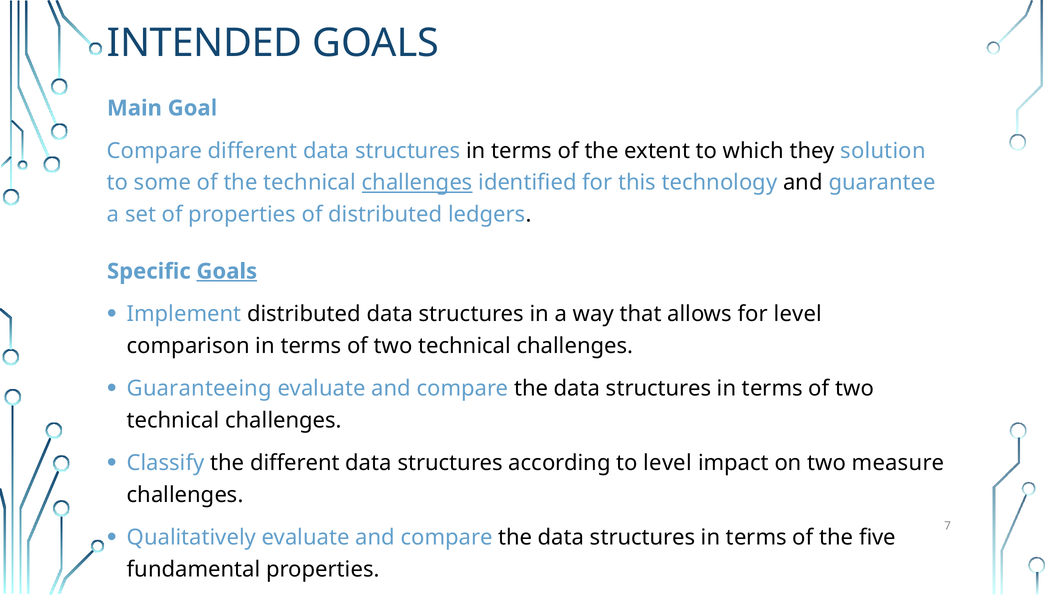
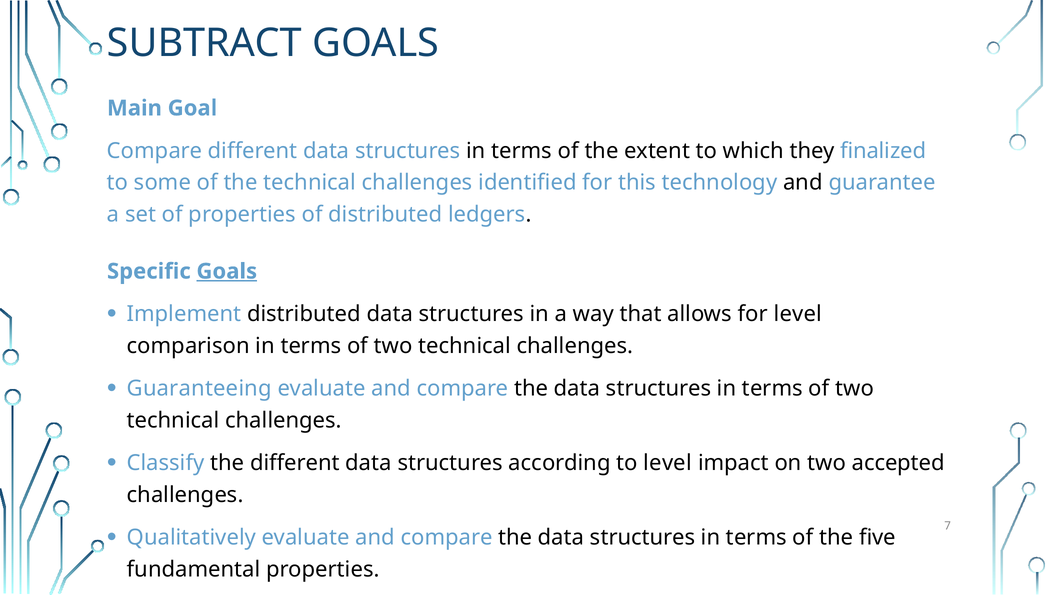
INTENDED: INTENDED -> SUBTRACT
solution: solution -> finalized
challenges at (417, 183) underline: present -> none
measure: measure -> accepted
